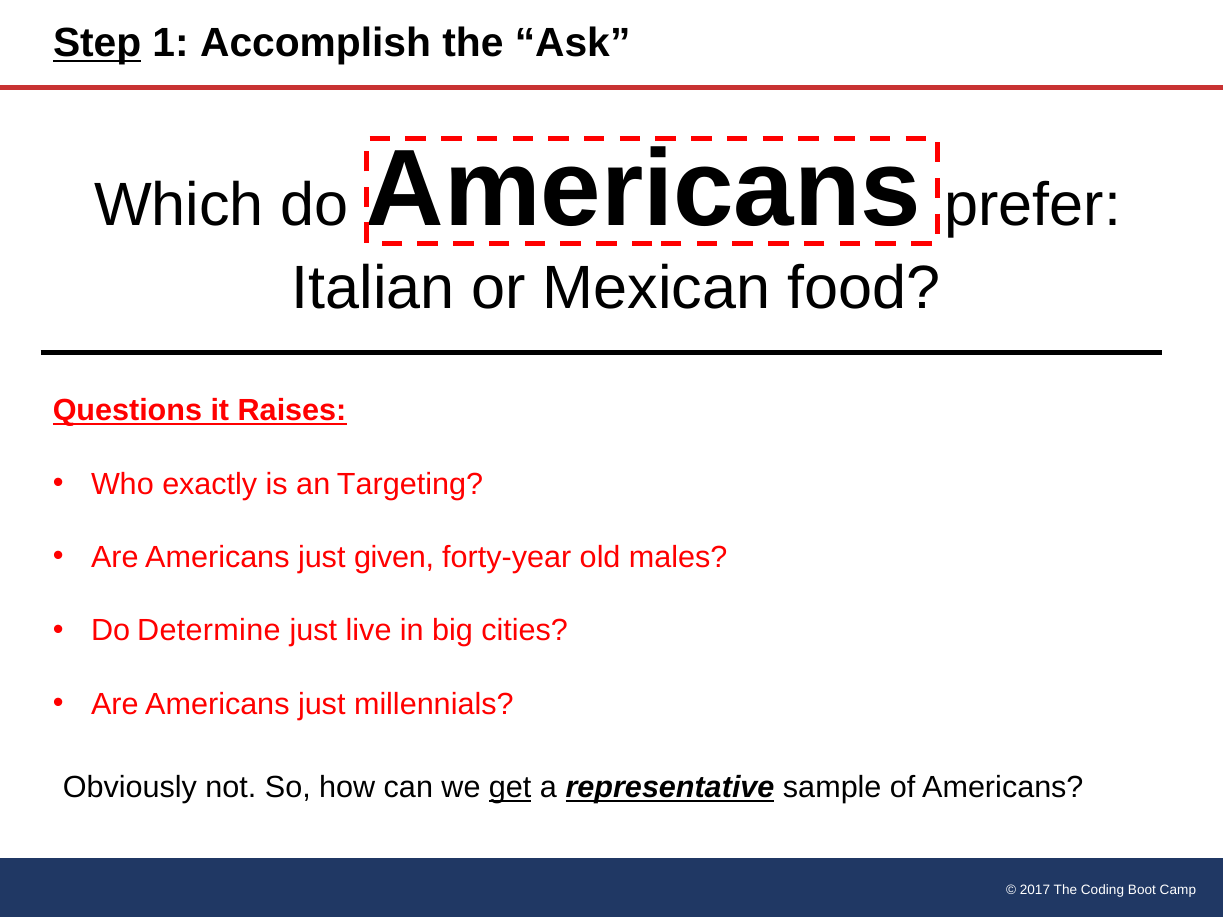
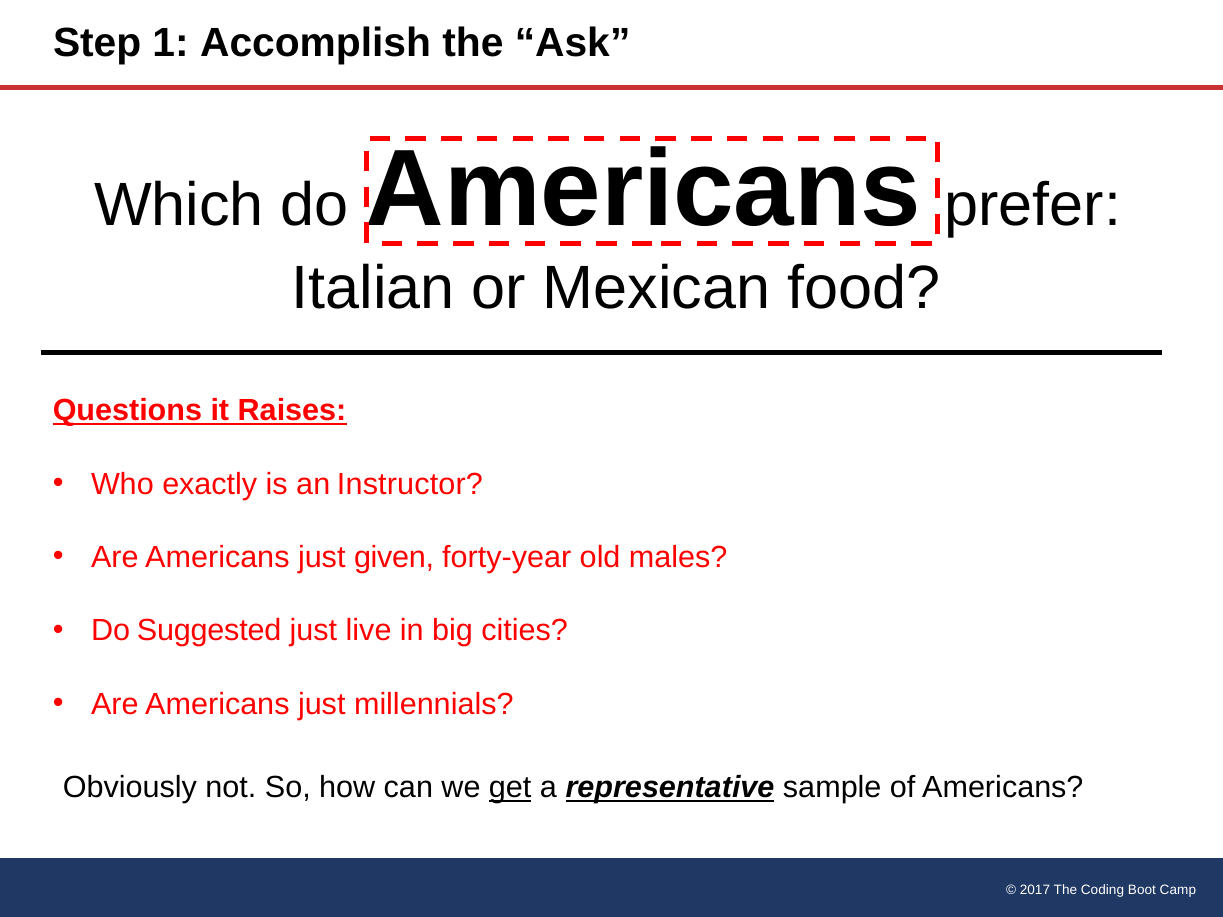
Step underline: present -> none
Targeting: Targeting -> Instructor
Determine: Determine -> Suggested
